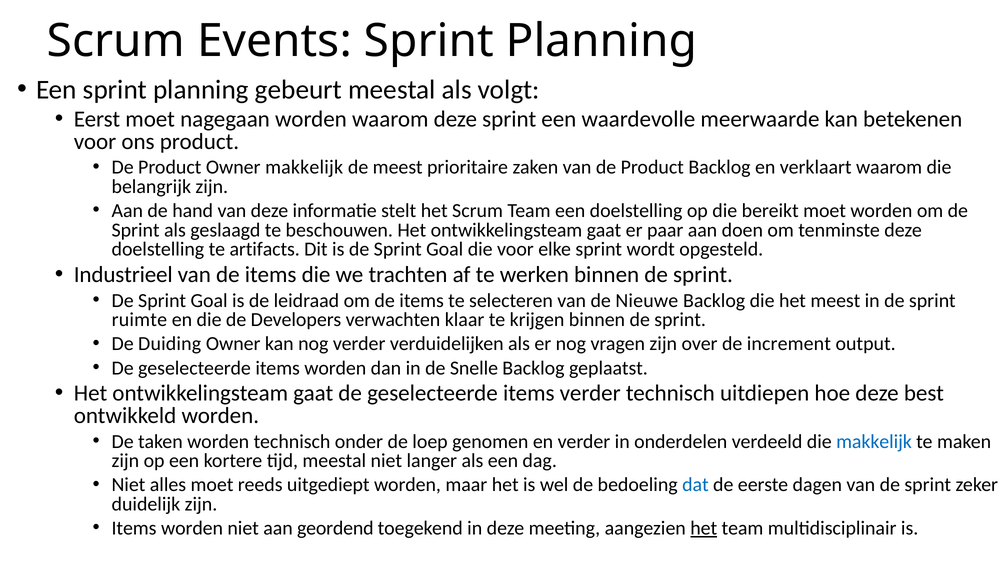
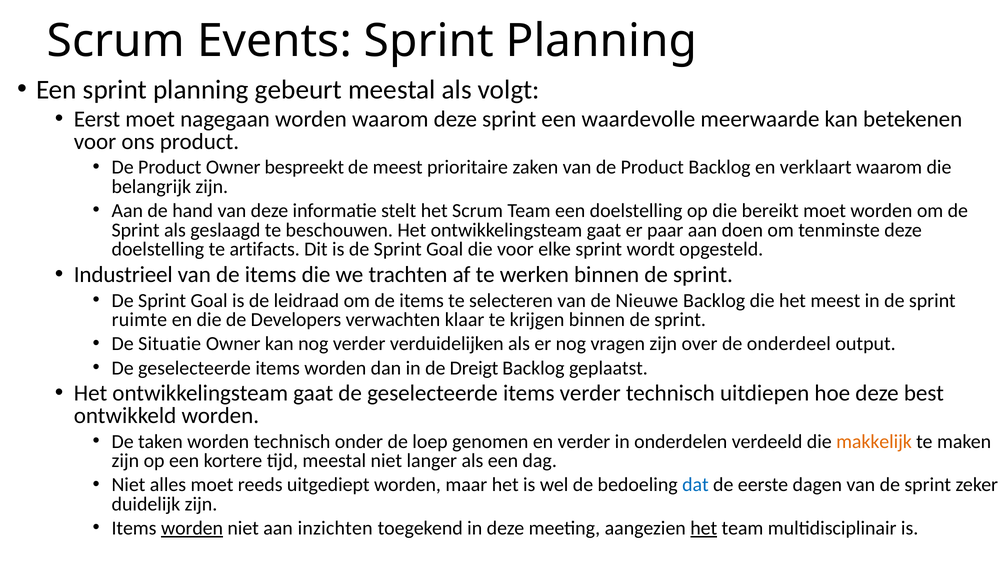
Owner makkelijk: makkelijk -> bespreekt
Duiding: Duiding -> Situatie
increment: increment -> onderdeel
Snelle: Snelle -> Dreigt
makkelijk at (874, 442) colour: blue -> orange
worden at (192, 529) underline: none -> present
geordend: geordend -> inzichten
